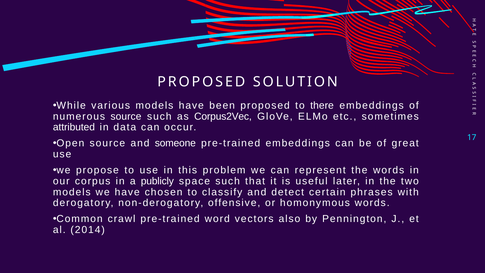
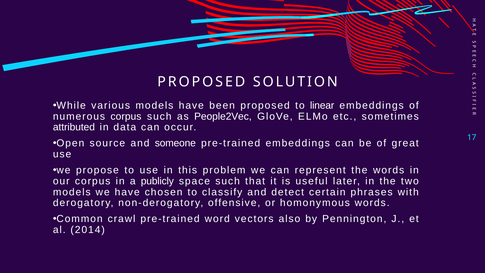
there: there -> linear
numerous source: source -> corpus
Corpus2Vec: Corpus2Vec -> People2Vec
